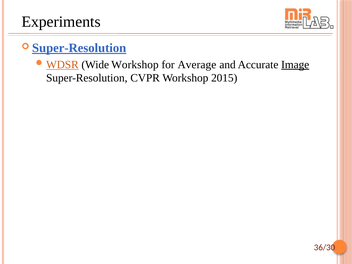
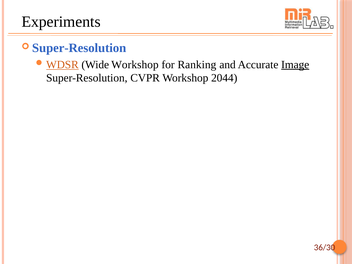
Super-Resolution at (79, 48) underline: present -> none
Average: Average -> Ranking
2015: 2015 -> 2044
